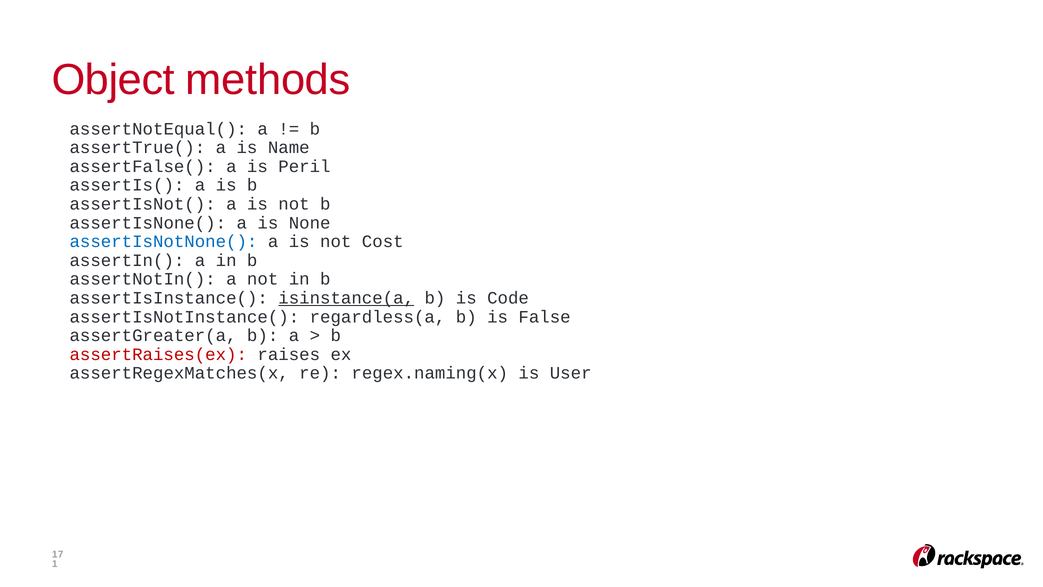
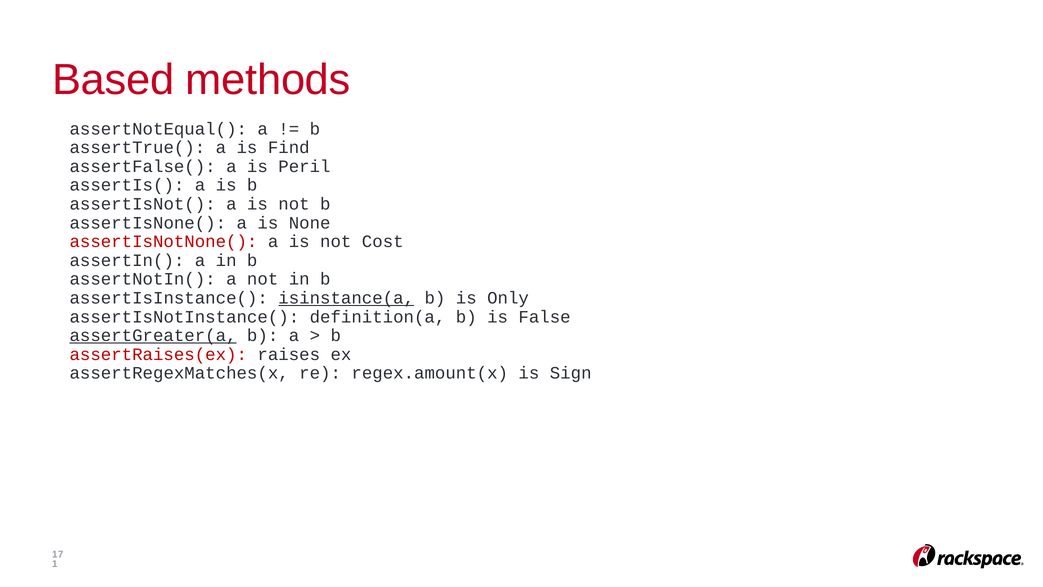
Object: Object -> Based
Name: Name -> Find
assertIsNotNone( colour: blue -> red
Code: Code -> Only
regardless(a: regardless(a -> definition(a
assertGreater(a underline: none -> present
regex.naming(x: regex.naming(x -> regex.amount(x
User: User -> Sign
